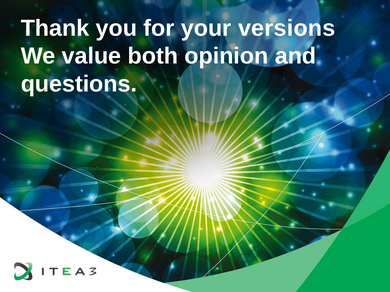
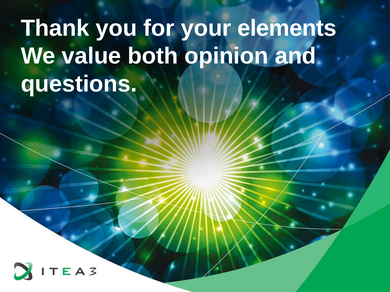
versions: versions -> elements
